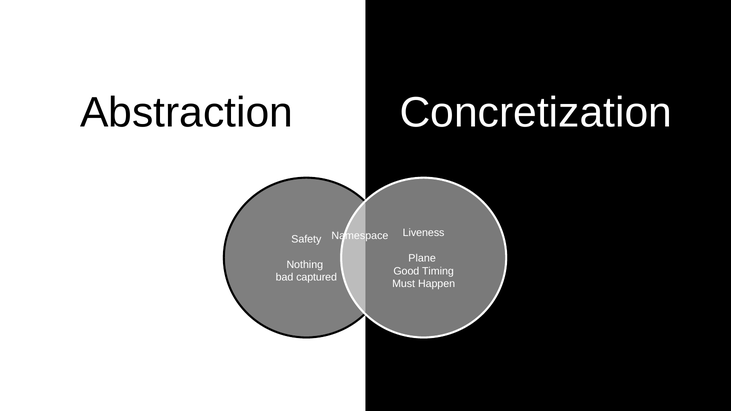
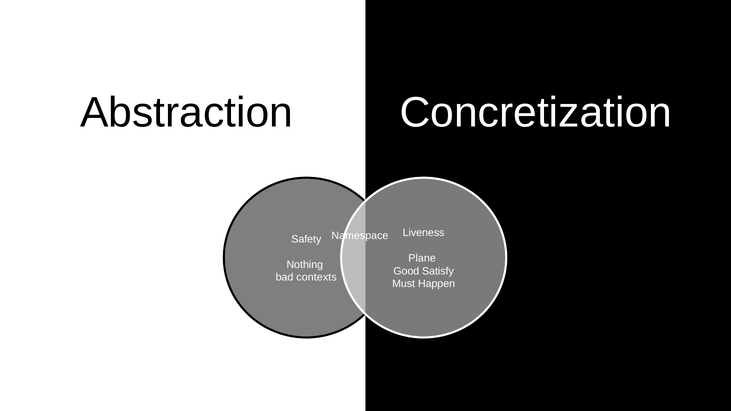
Good Timing: Timing -> Satisfy
captured: captured -> contexts
